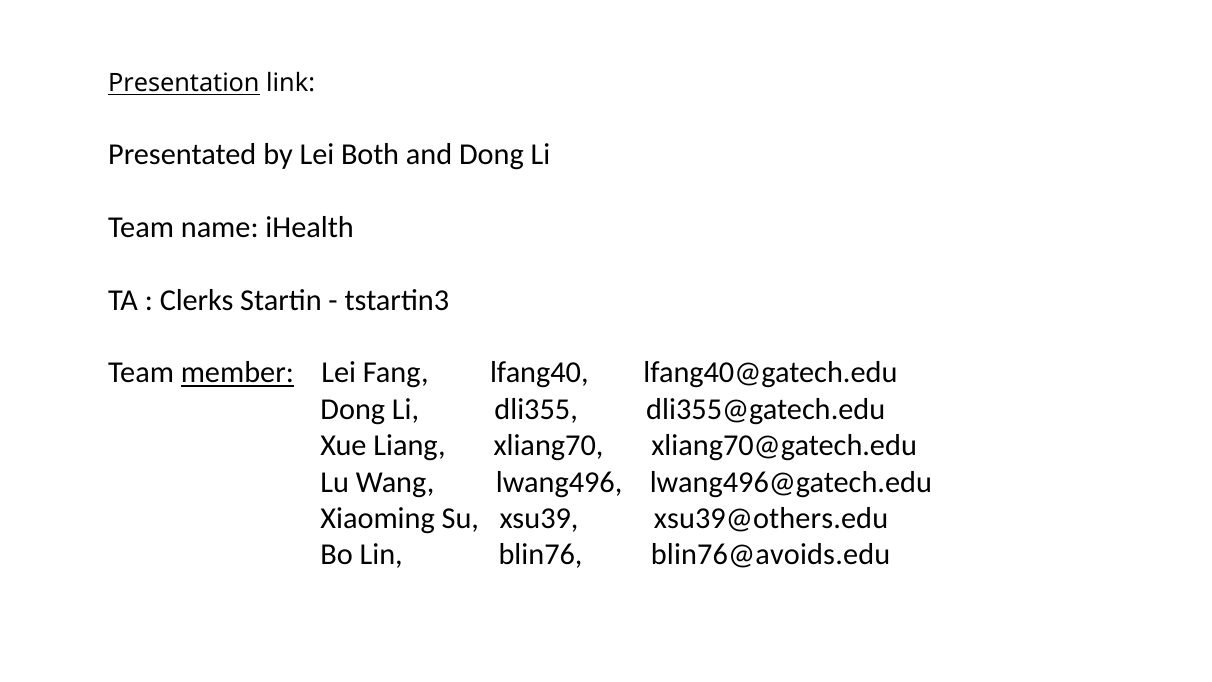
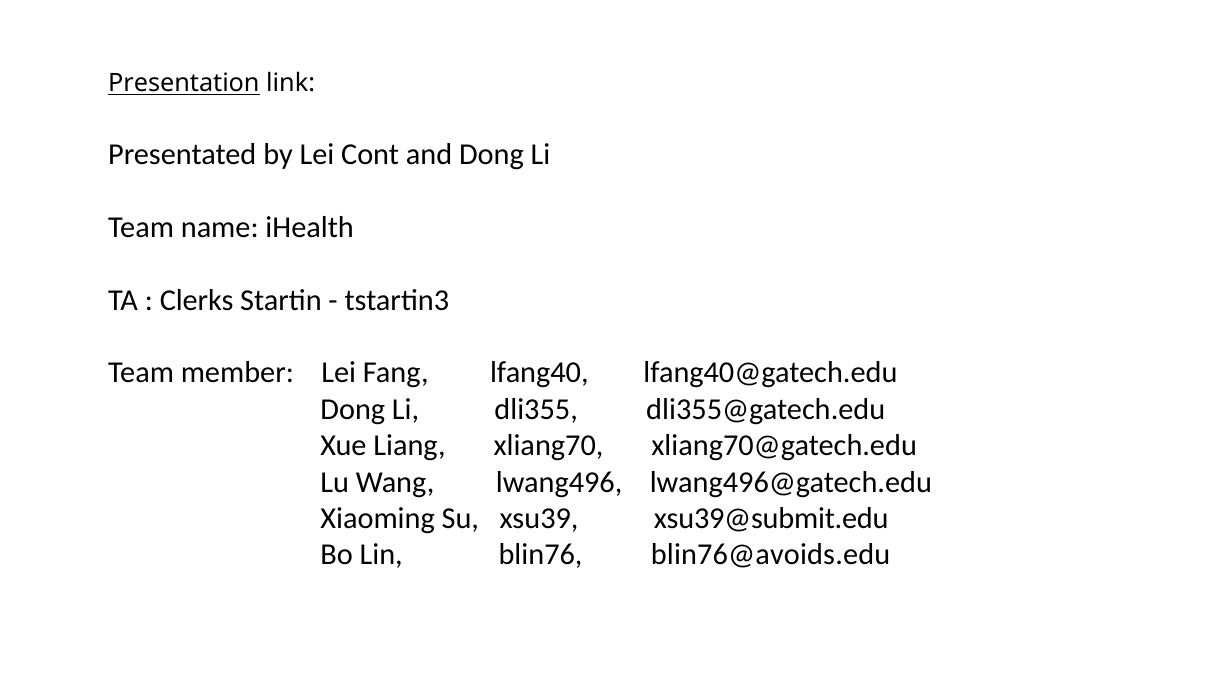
Both: Both -> Cont
member underline: present -> none
xsu39@others.edu: xsu39@others.edu -> xsu39@submit.edu
